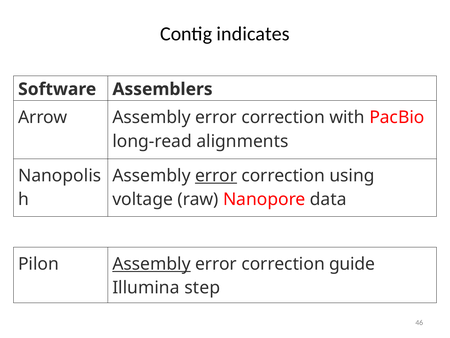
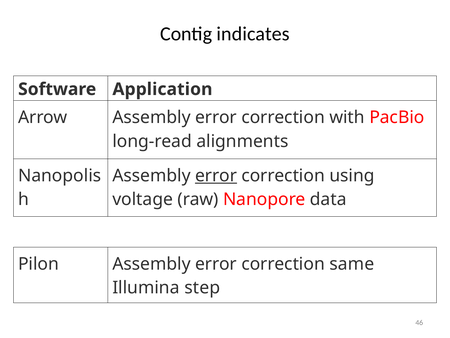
Assemblers: Assemblers -> Application
Assembly at (152, 264) underline: present -> none
guide: guide -> same
